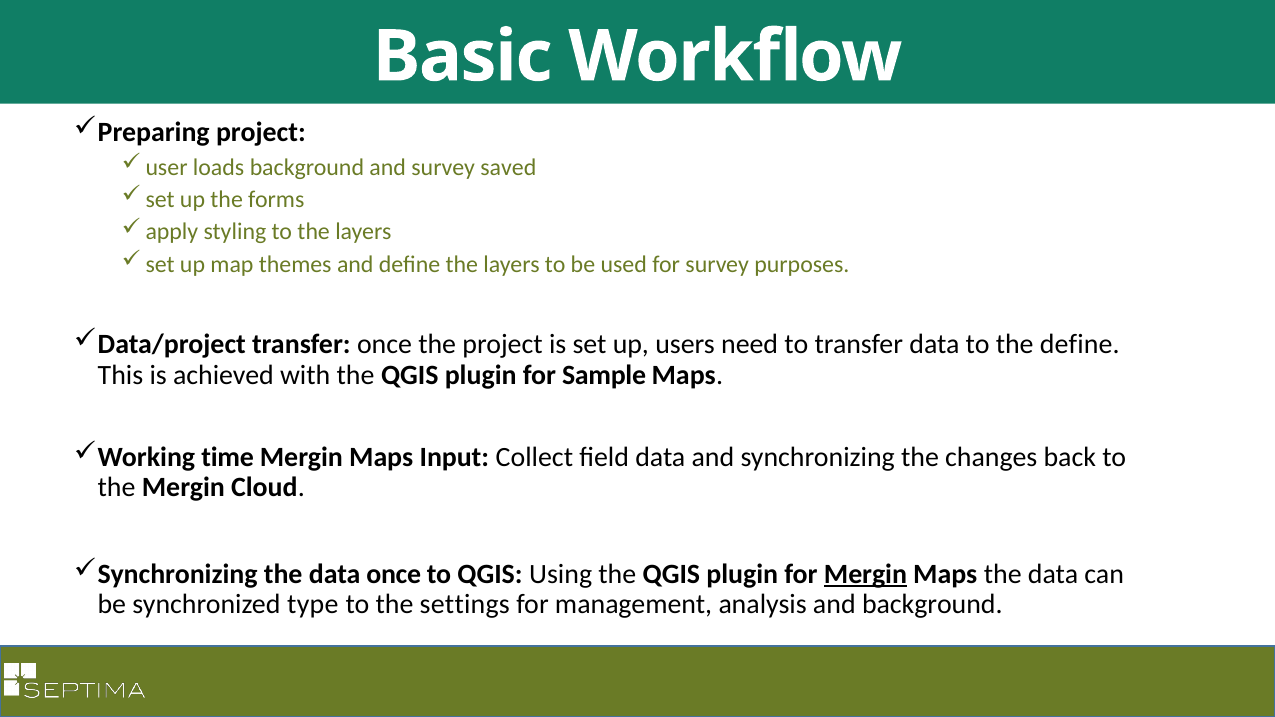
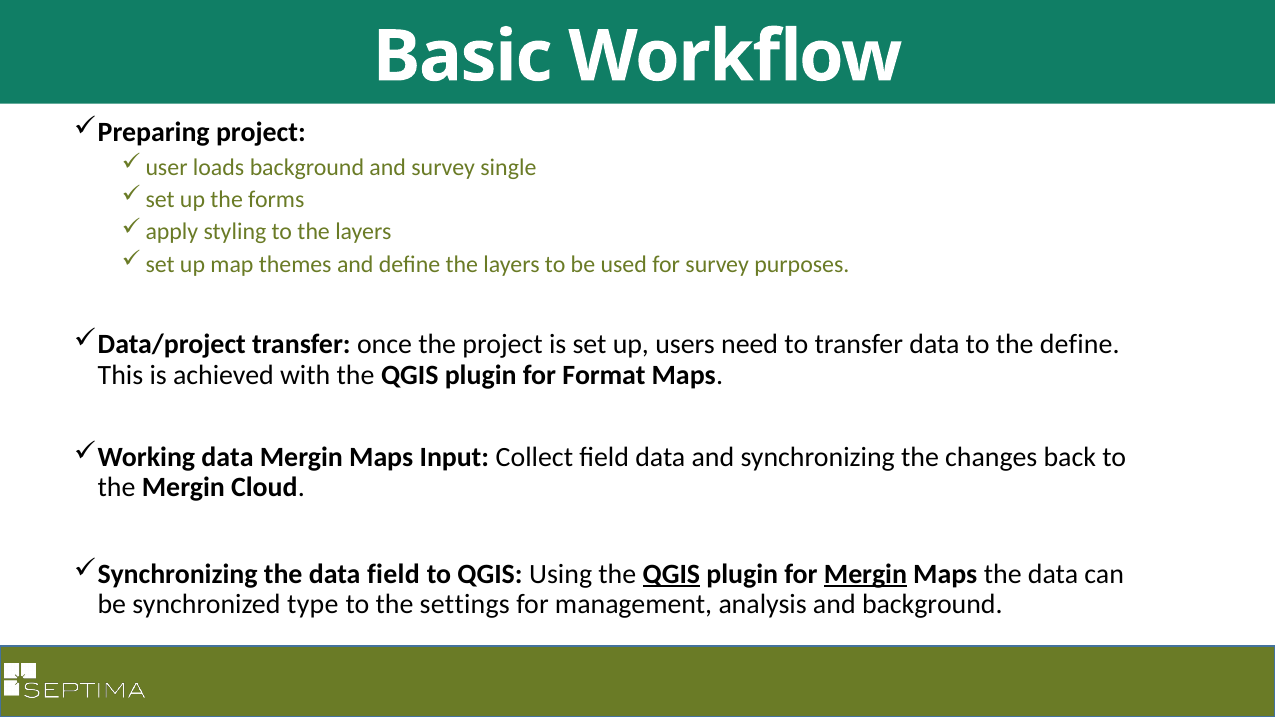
saved: saved -> single
Sample: Sample -> Format
Working time: time -> data
data once: once -> field
QGIS at (671, 574) underline: none -> present
